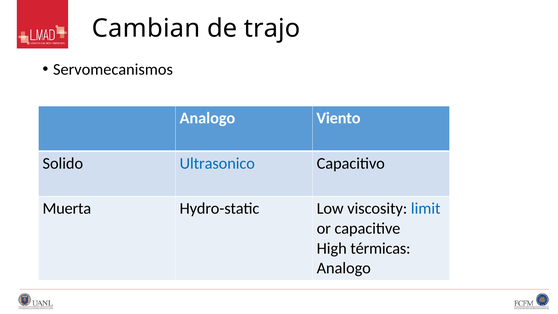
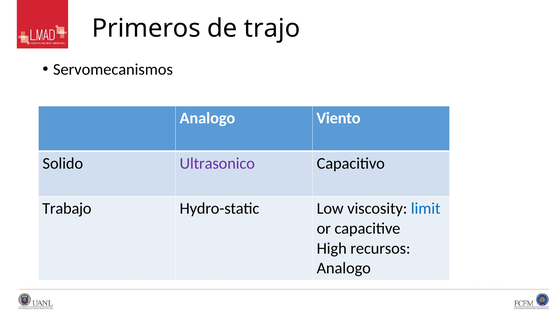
Cambian: Cambian -> Primeros
Ultrasonico colour: blue -> purple
Muerta: Muerta -> Trabajo
térmicas: térmicas -> recursos
